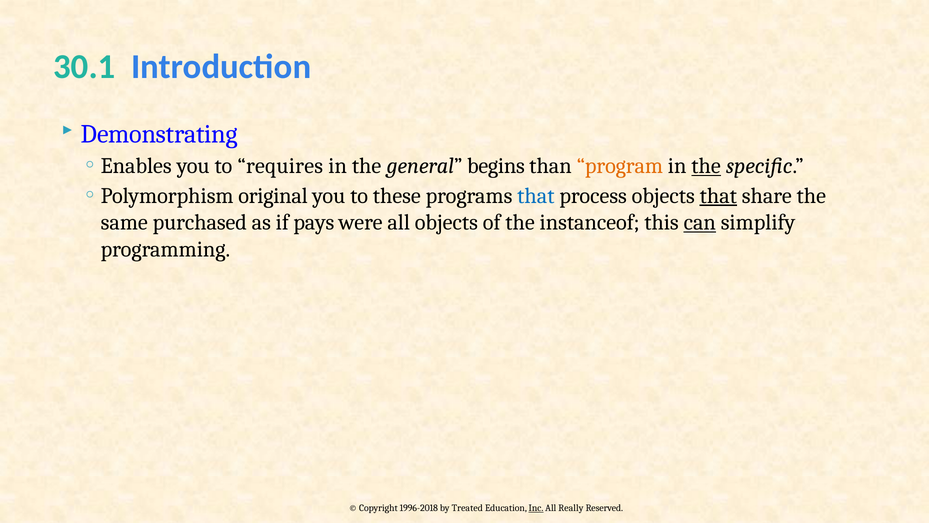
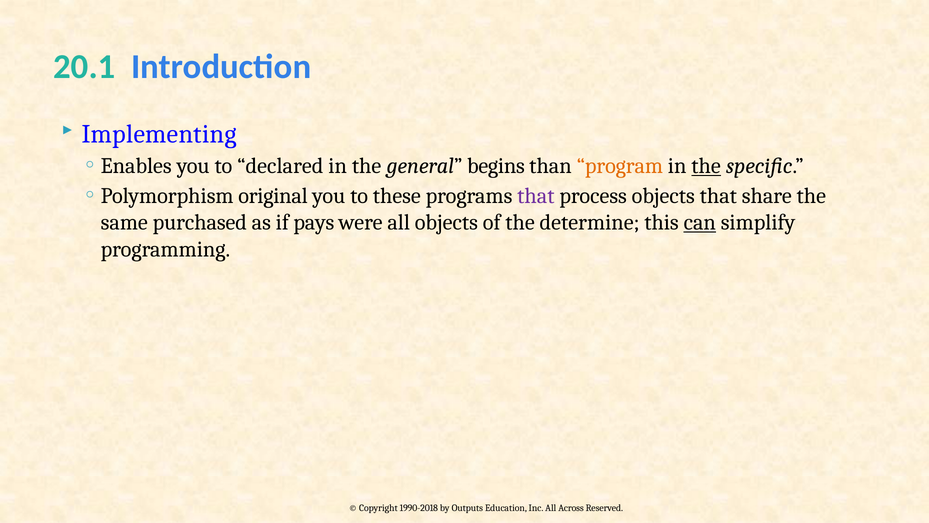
30.1: 30.1 -> 20.1
Demonstrating: Demonstrating -> Implementing
requires: requires -> declared
that at (536, 196) colour: blue -> purple
that at (718, 196) underline: present -> none
instanceof: instanceof -> determine
1996-2018: 1996-2018 -> 1990-2018
Treated: Treated -> Outputs
Inc underline: present -> none
Really: Really -> Across
